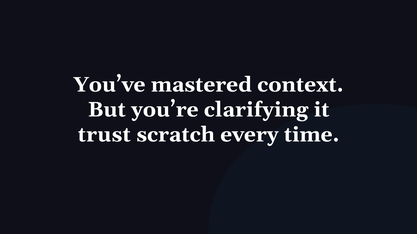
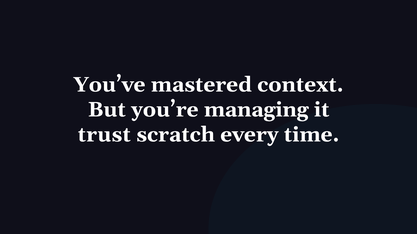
clarifying: clarifying -> managing
